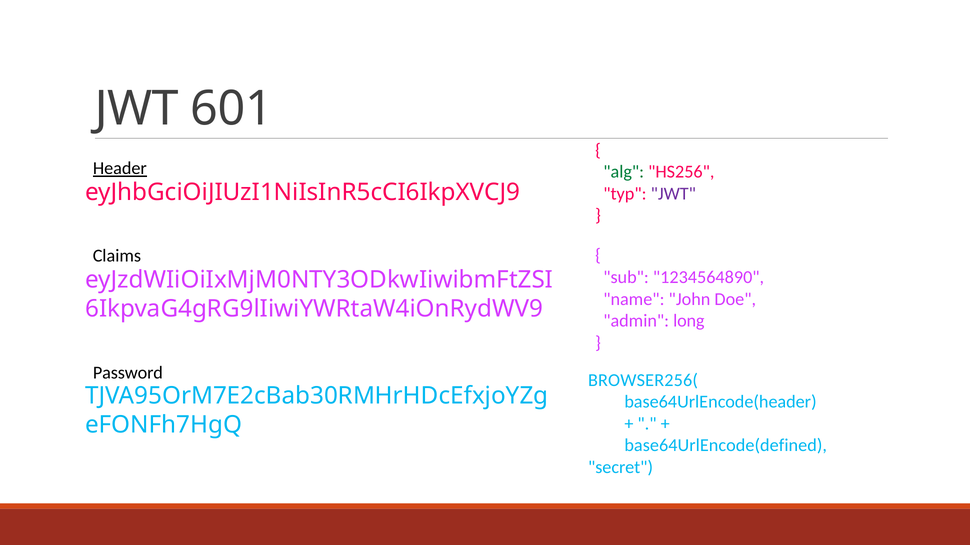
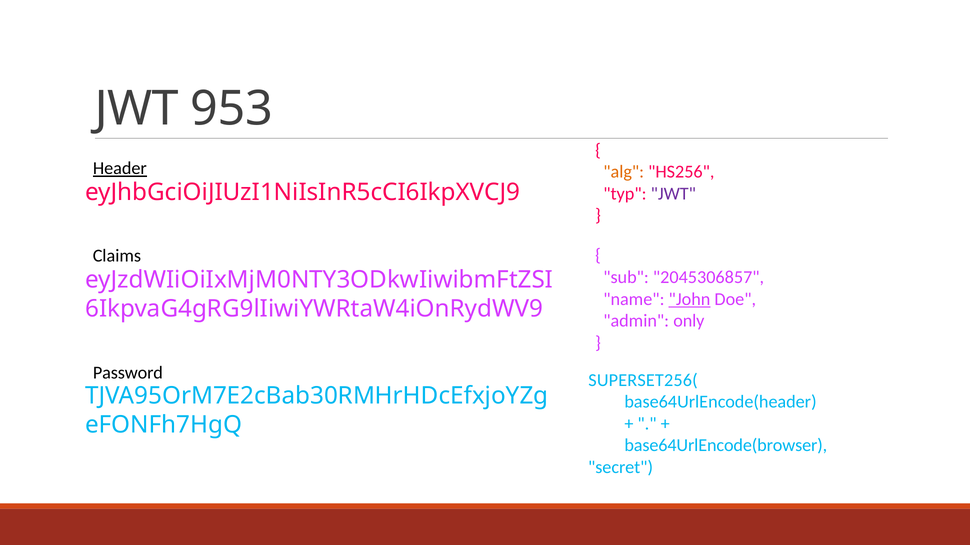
601: 601 -> 953
alg colour: green -> orange
1234564890: 1234564890 -> 2045306857
John underline: none -> present
long: long -> only
BROWSER256(: BROWSER256( -> SUPERSET256(
base64UrlEncode(defined: base64UrlEncode(defined -> base64UrlEncode(browser
